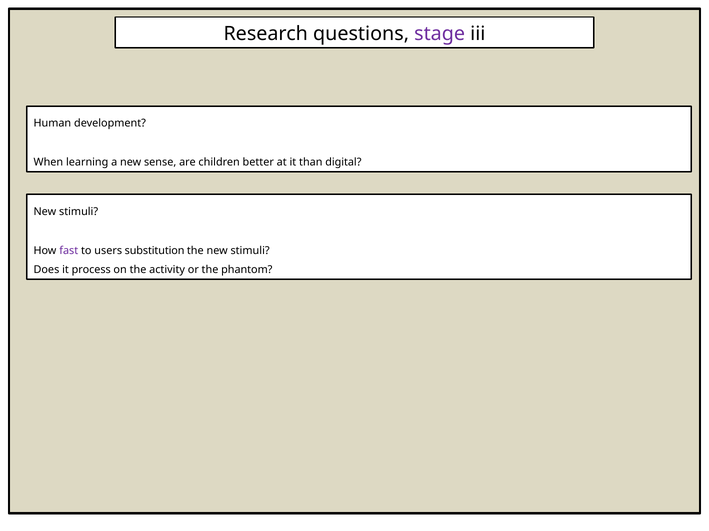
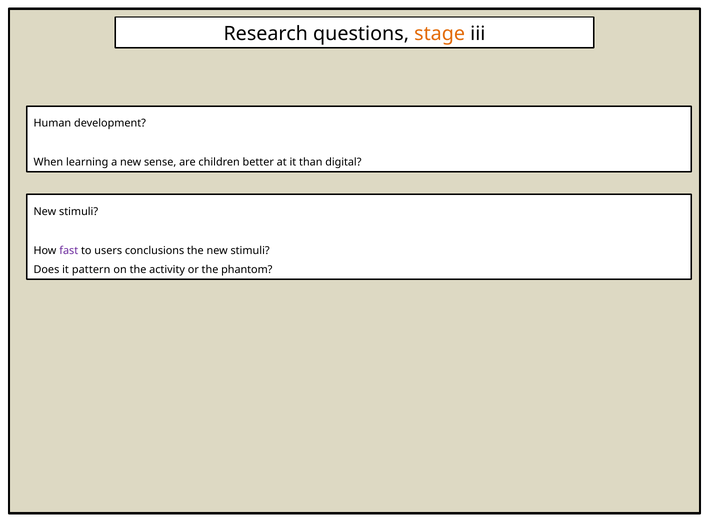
stage colour: purple -> orange
substitution: substitution -> conclusions
process: process -> pattern
